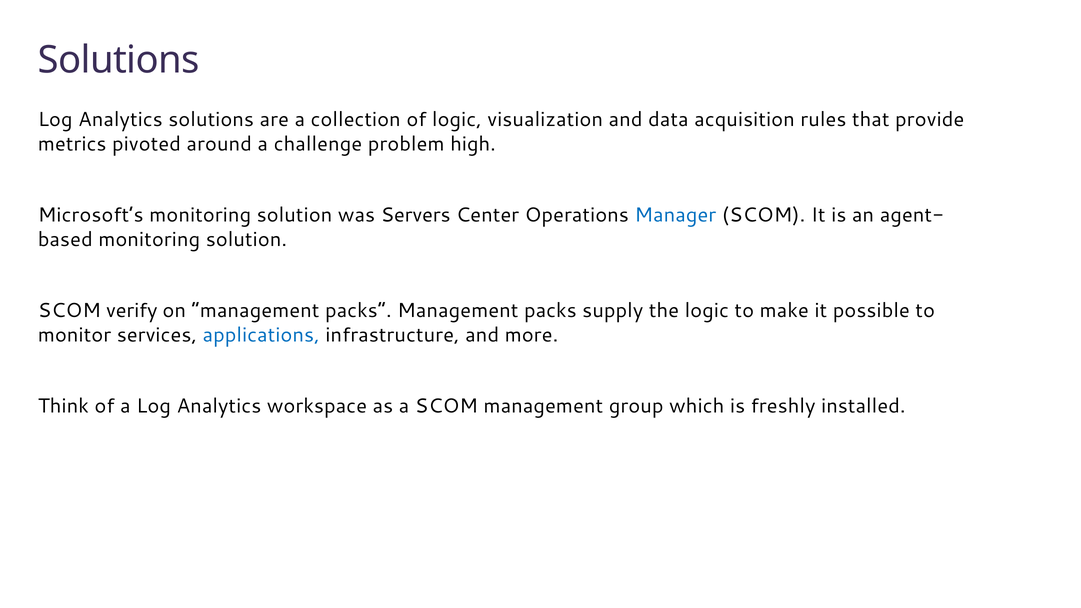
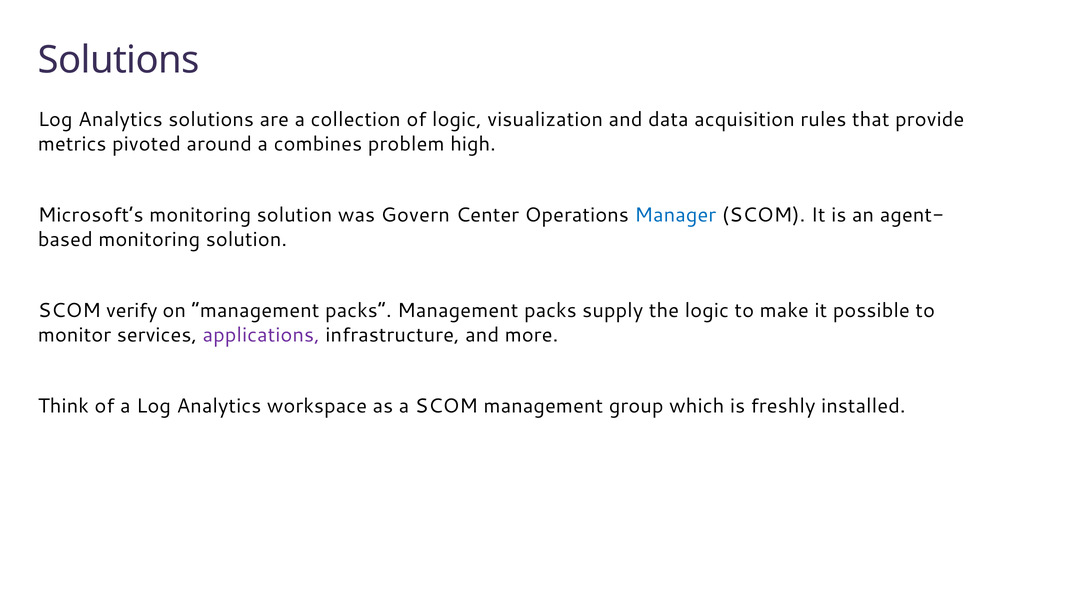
challenge: challenge -> combines
Servers: Servers -> Govern
applications colour: blue -> purple
